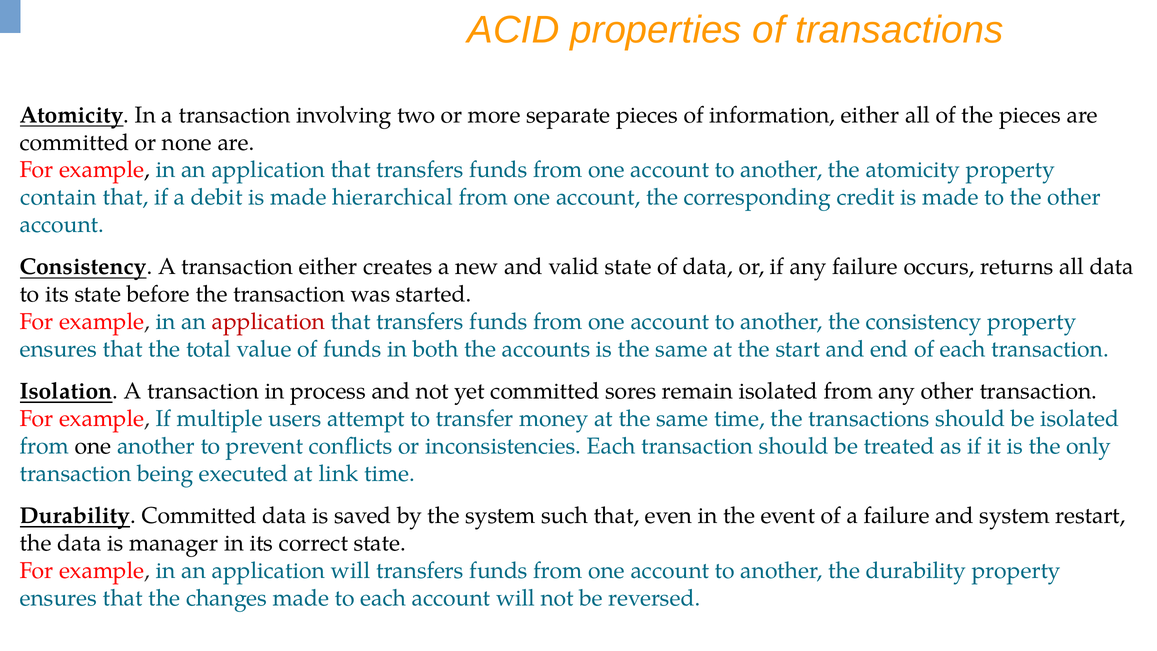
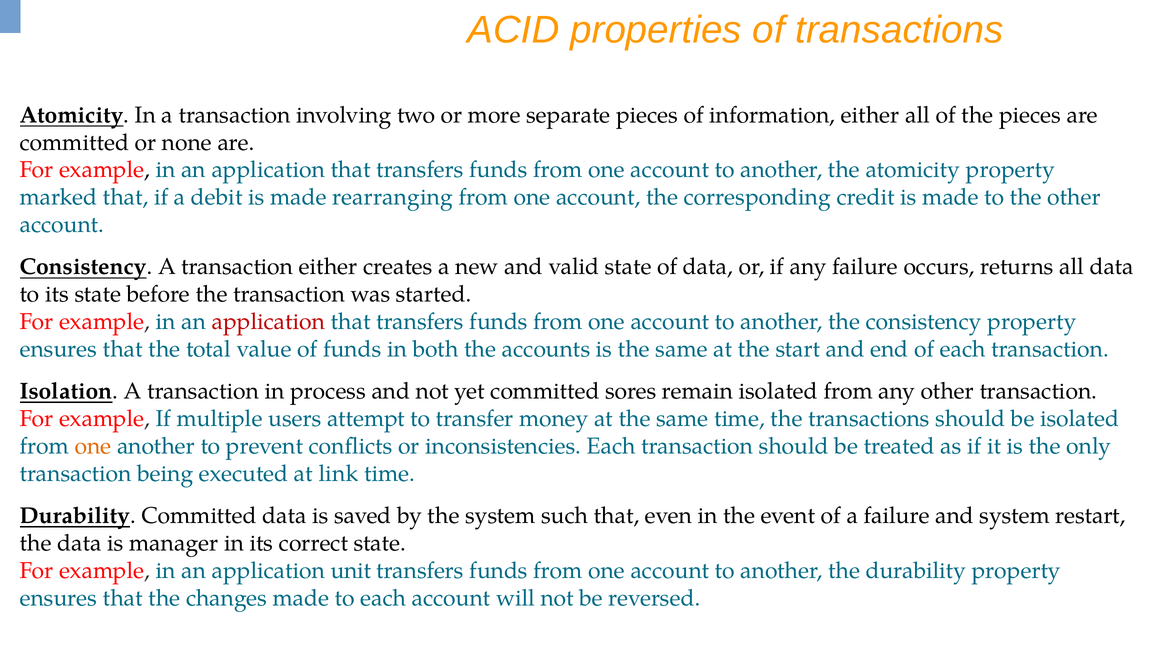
contain: contain -> marked
hierarchical: hierarchical -> rearranging
one at (93, 446) colour: black -> orange
application will: will -> unit
